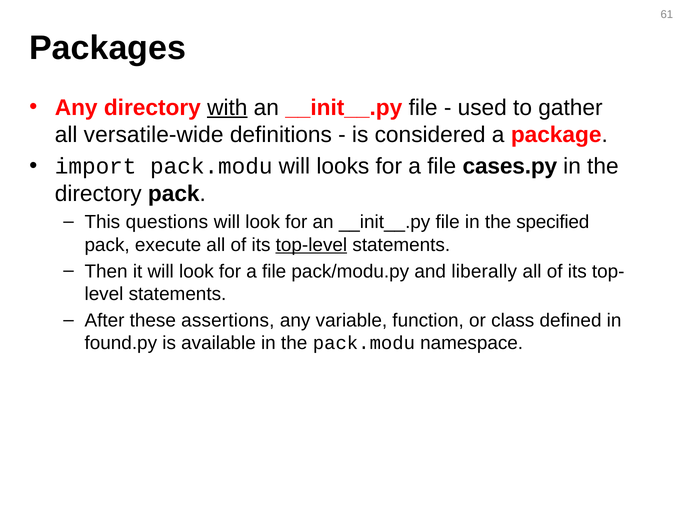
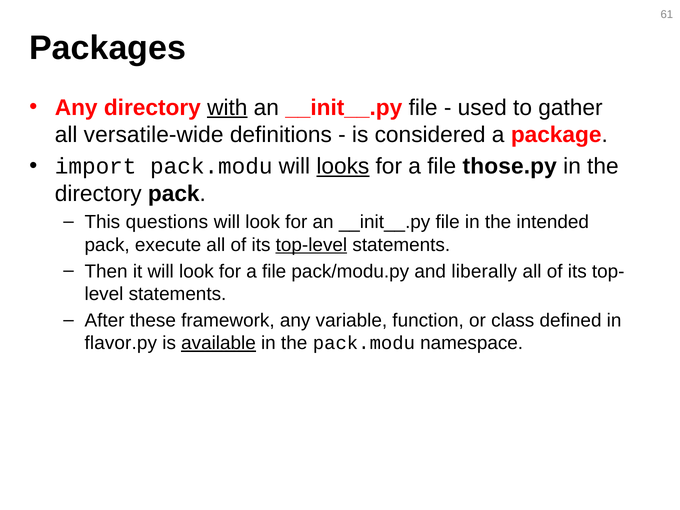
looks underline: none -> present
cases.py: cases.py -> those.py
specified: specified -> intended
assertions: assertions -> framework
found.py: found.py -> flavor.py
available underline: none -> present
